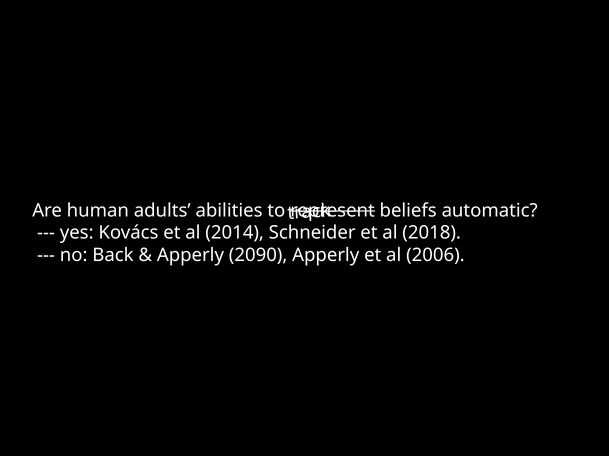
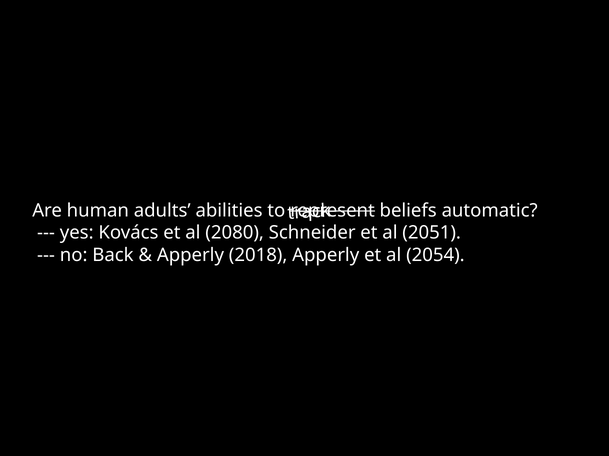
2014: 2014 -> 2080
2018: 2018 -> 2051
2090: 2090 -> 2018
2006: 2006 -> 2054
